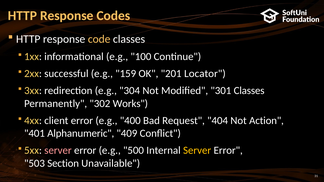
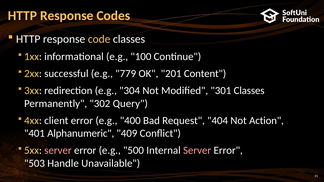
159: 159 -> 779
Locator: Locator -> Content
Works: Works -> Query
Server at (197, 151) colour: yellow -> pink
Section: Section -> Handle
